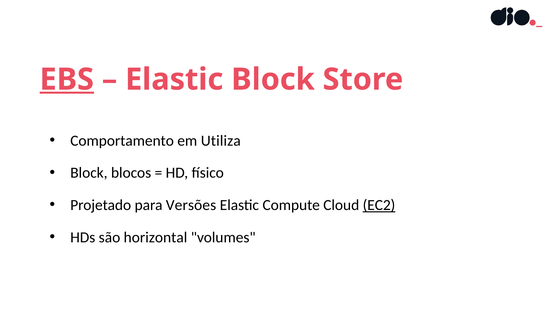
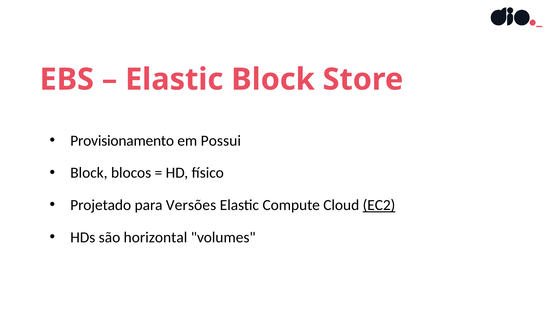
EBS underline: present -> none
Comportamento: Comportamento -> Provisionamento
Utiliza: Utiliza -> Possui
